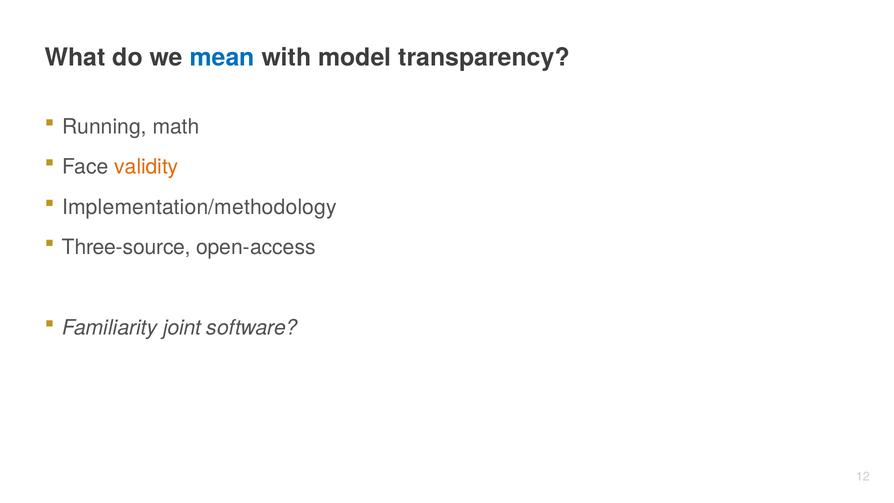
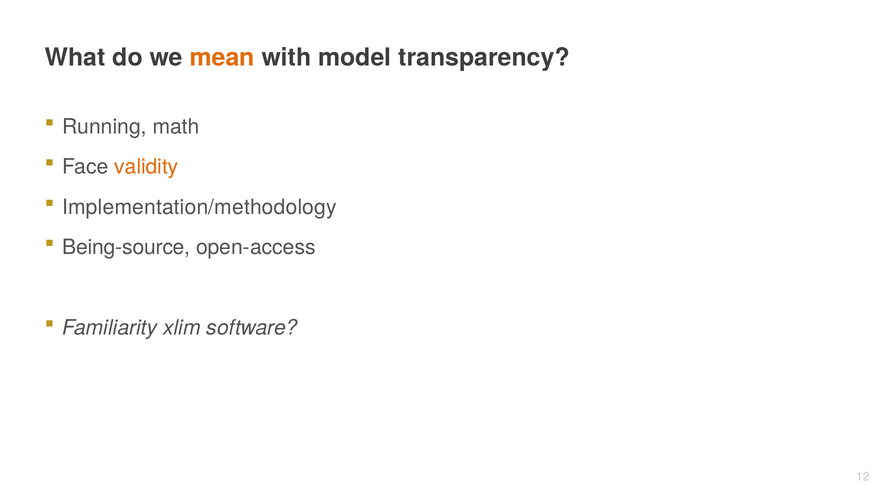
mean colour: blue -> orange
Three-source: Three-source -> Being-source
joint: joint -> xlim
